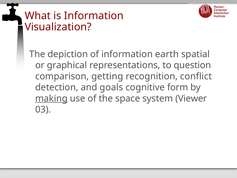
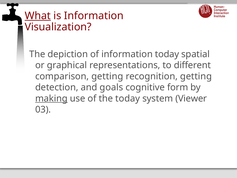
What underline: none -> present
information earth: earth -> today
question: question -> different
recognition conflict: conflict -> getting
the space: space -> today
